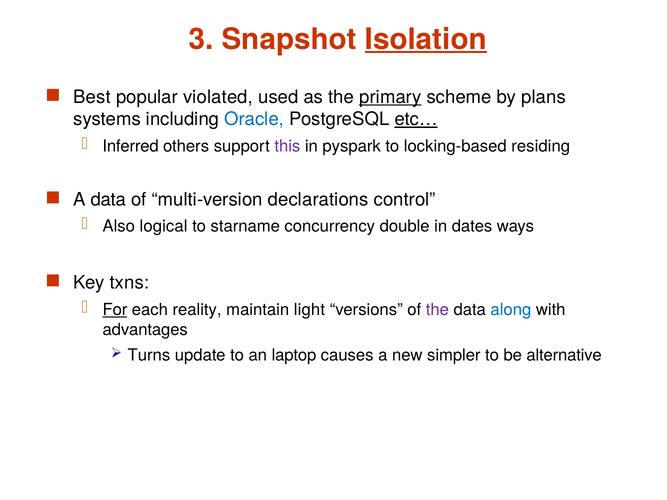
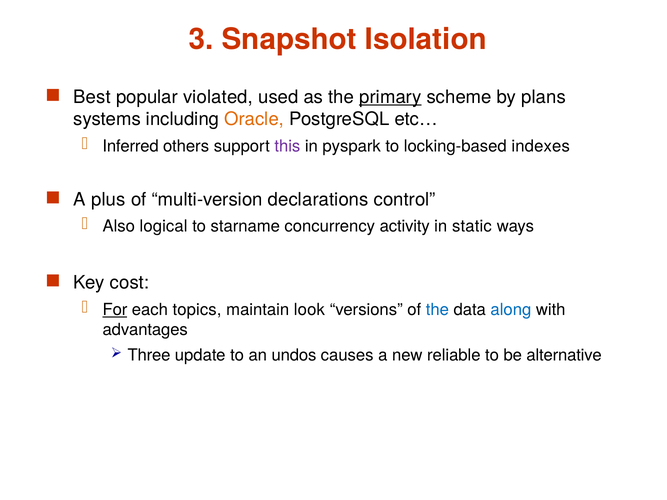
Isolation underline: present -> none
Oracle colour: blue -> orange
etc… underline: present -> none
residing: residing -> indexes
A data: data -> plus
double: double -> activity
dates: dates -> static
txns: txns -> cost
reality: reality -> topics
light: light -> look
the at (437, 310) colour: purple -> blue
Turns: Turns -> Three
laptop: laptop -> undos
simpler: simpler -> reliable
